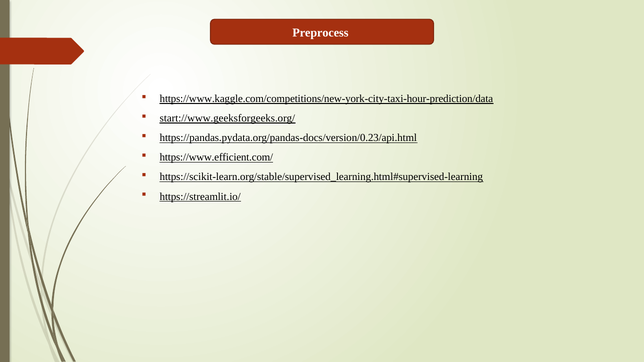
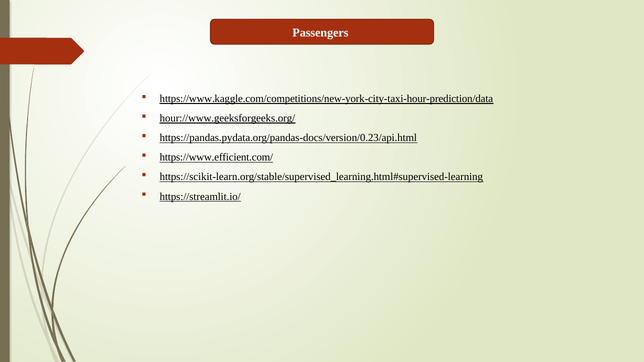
Preprocess: Preprocess -> Passengers
start://www.geeksforgeeks.org/: start://www.geeksforgeeks.org/ -> hour://www.geeksforgeeks.org/
